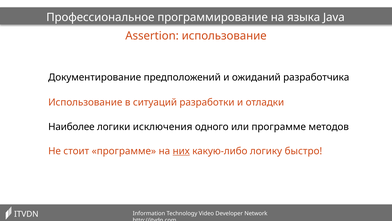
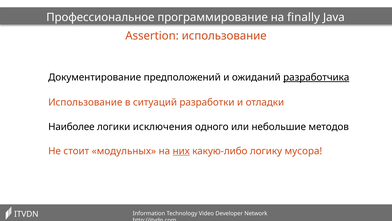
языка: языка -> finally
разработчика underline: none -> present
или программе: программе -> небольшие
стоит программе: программе -> модульных
быстро: быстро -> мусора
